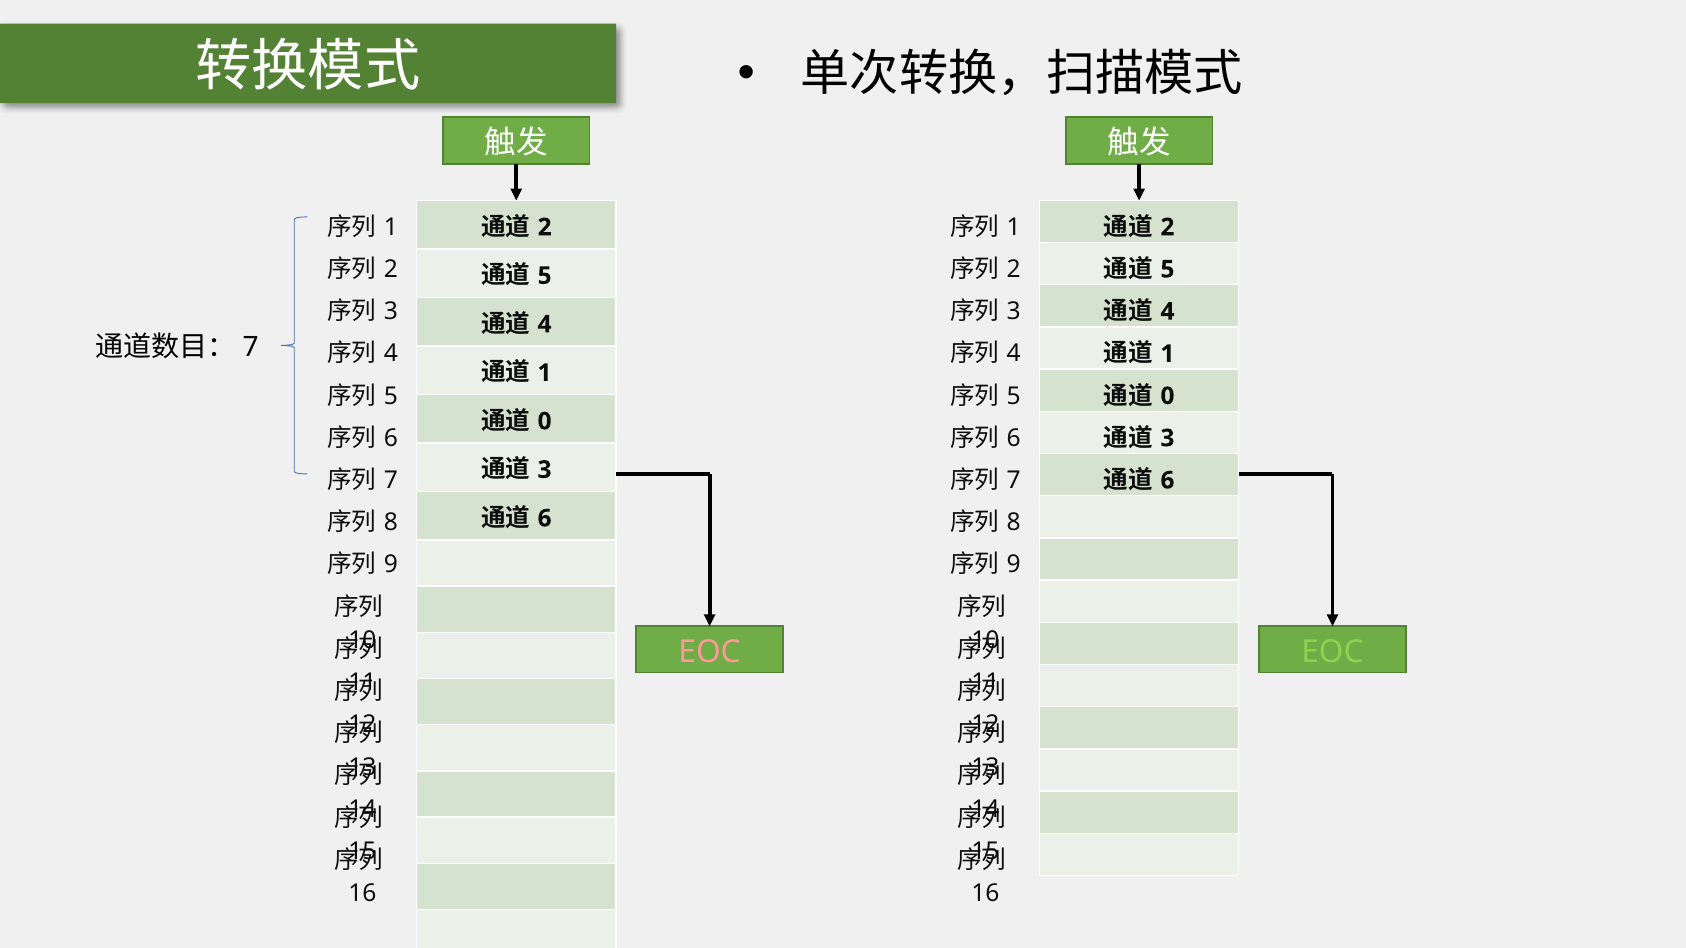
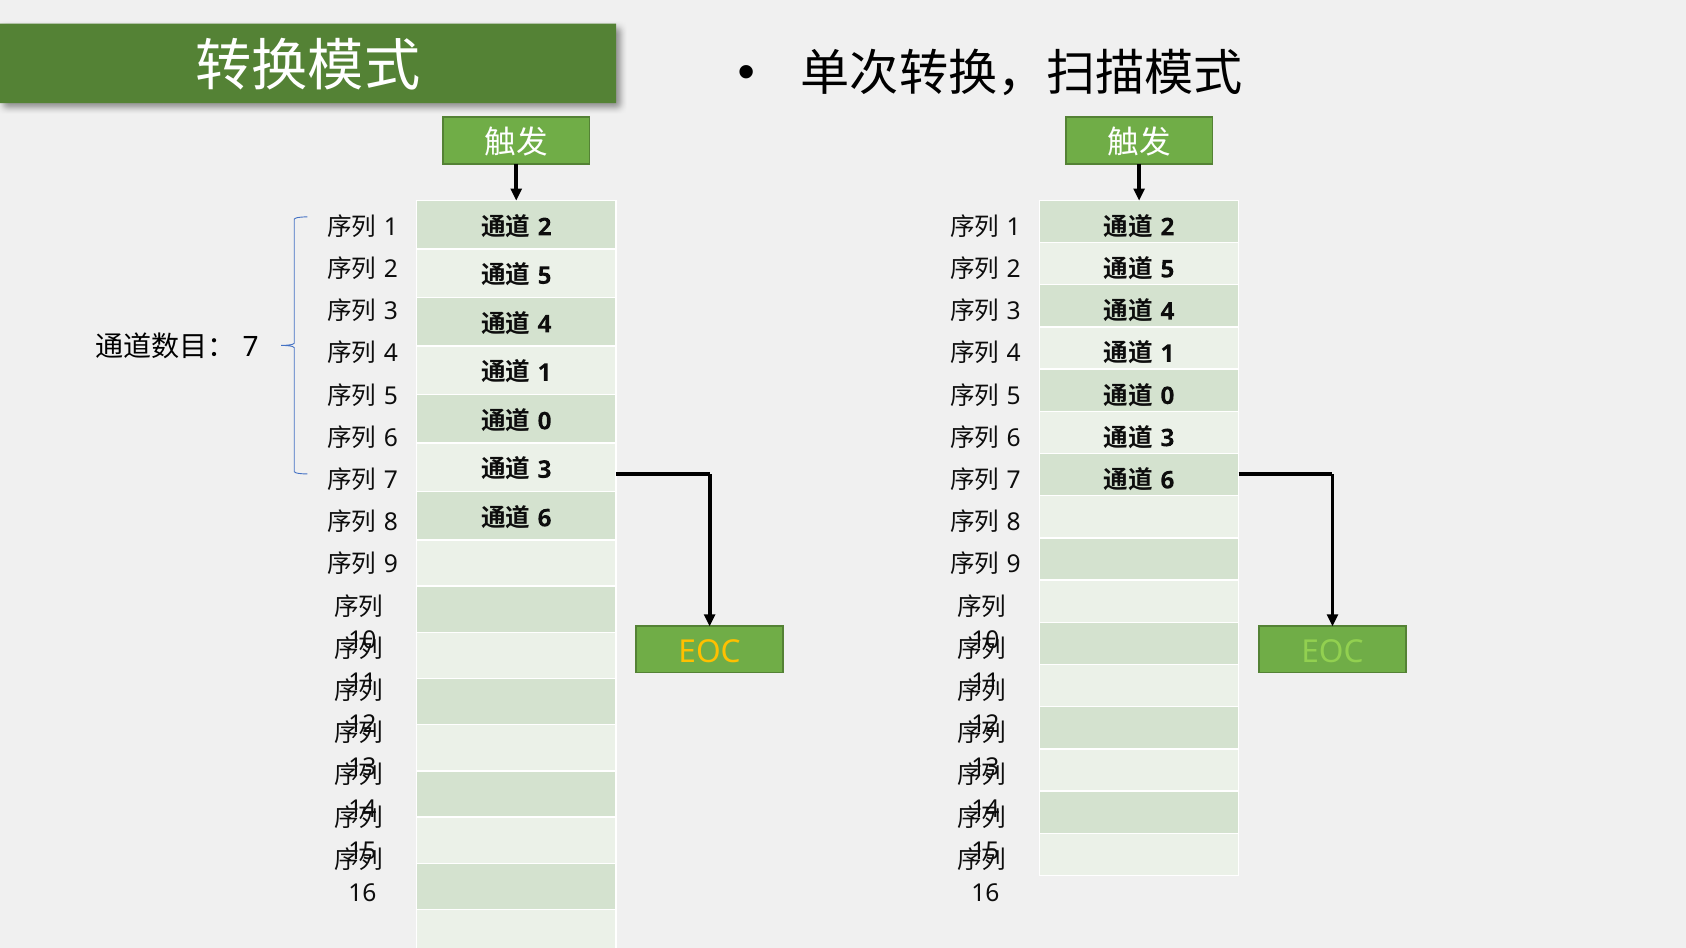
EOC at (710, 652) colour: pink -> yellow
